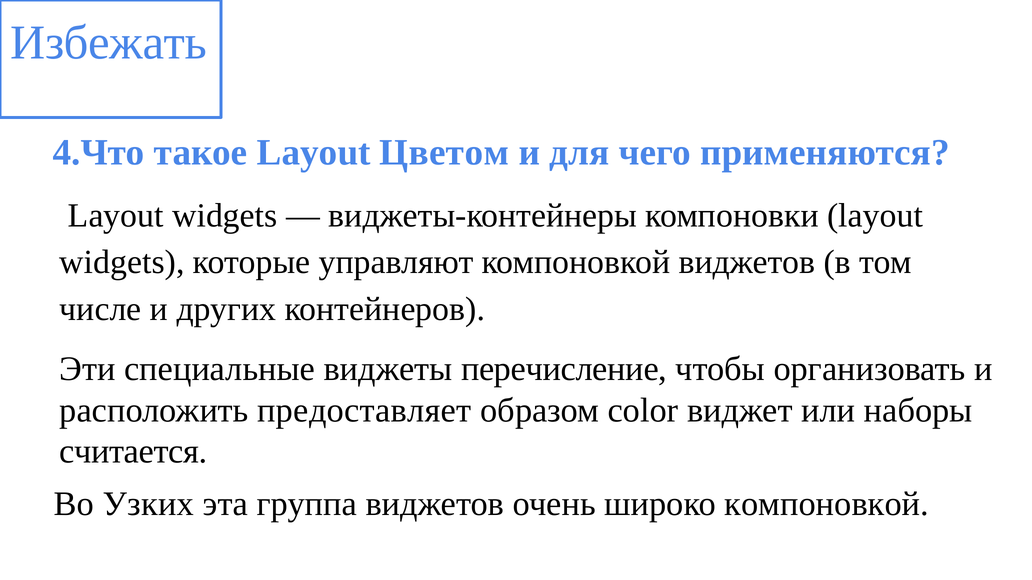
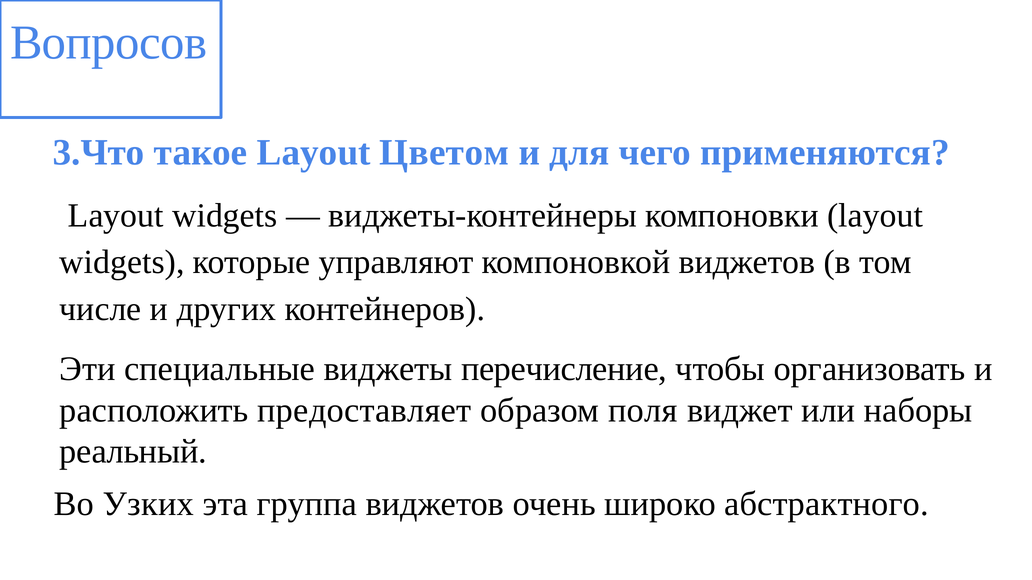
Избежать: Избежать -> Вопросов
4.Что: 4.Что -> 3.Что
color: color -> поля
считается: считается -> реальный
широко компоновкой: компоновкой -> абстрактного
